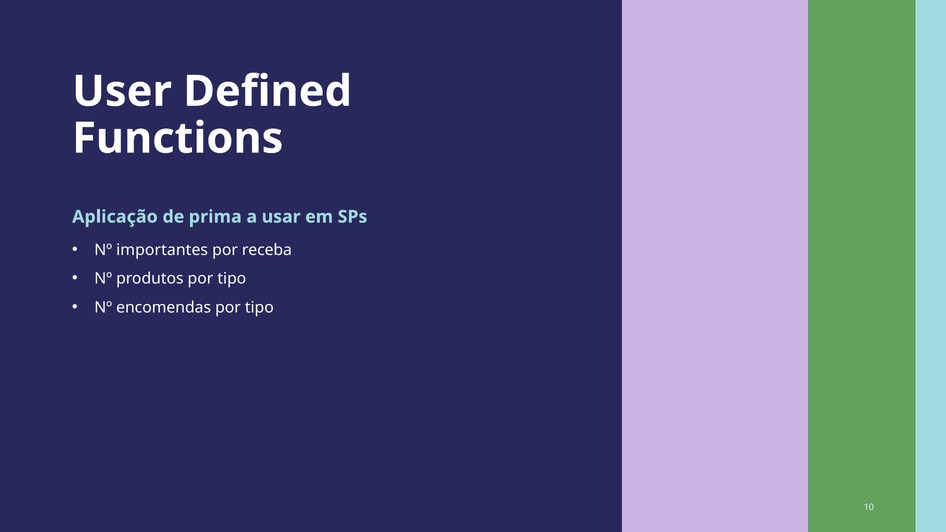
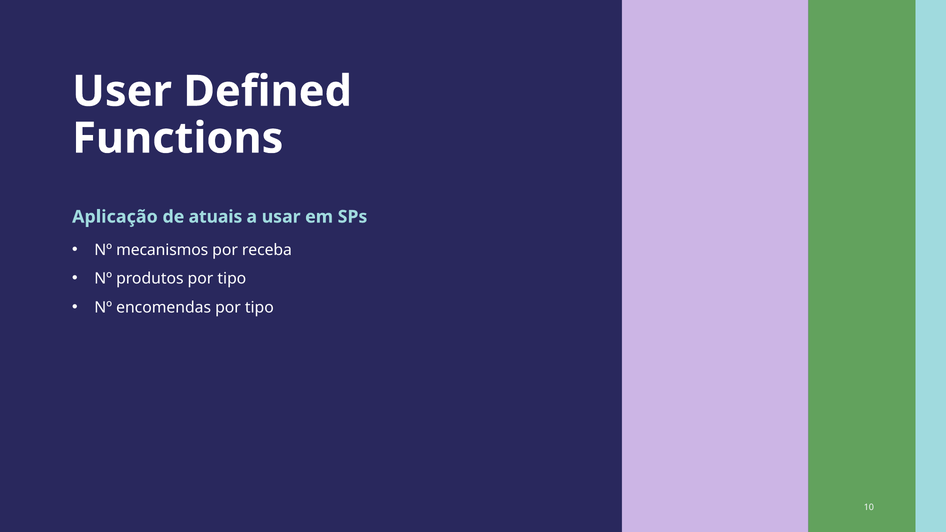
prima: prima -> atuais
importantes: importantes -> mecanismos
